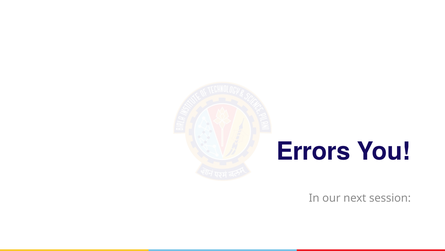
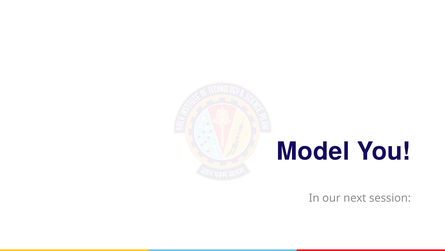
Errors: Errors -> Model
